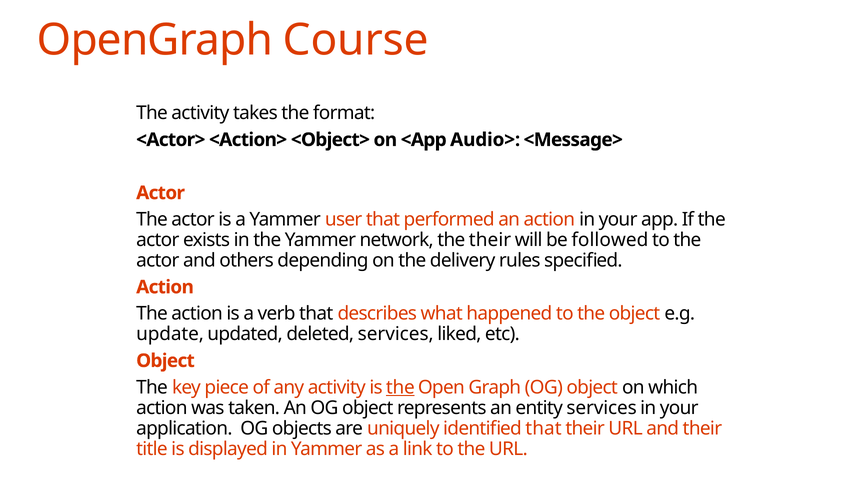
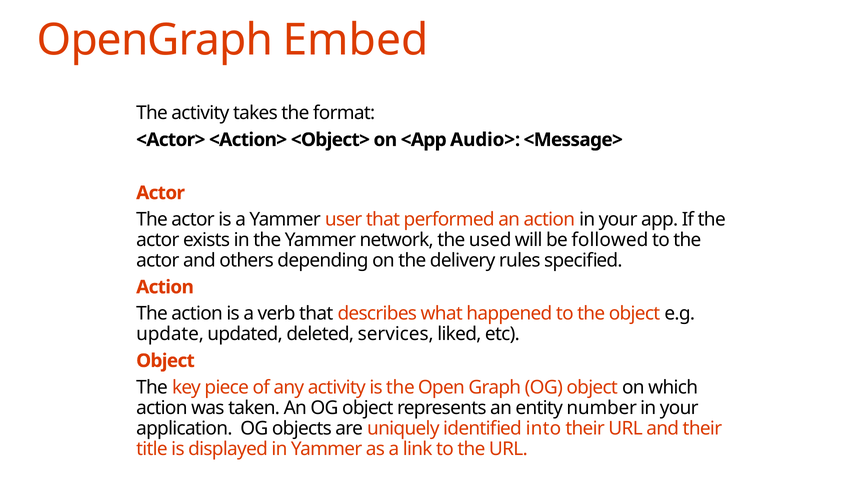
Course: Course -> Embed
the their: their -> used
the at (400, 388) underline: present -> none
entity services: services -> number
identified that: that -> into
